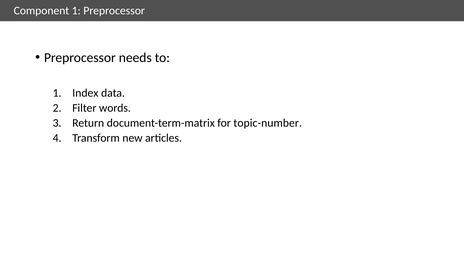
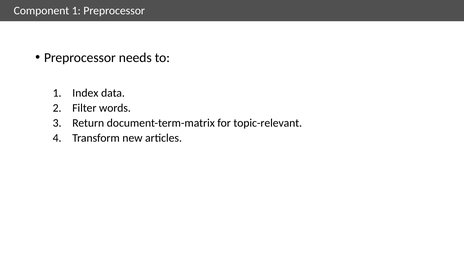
topic-number: topic-number -> topic-relevant
